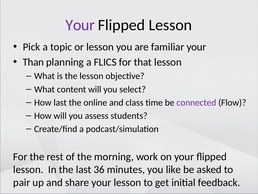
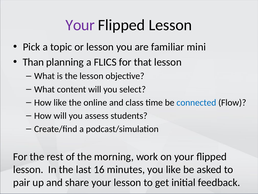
familiar your: your -> mini
How last: last -> like
connected colour: purple -> blue
36: 36 -> 16
